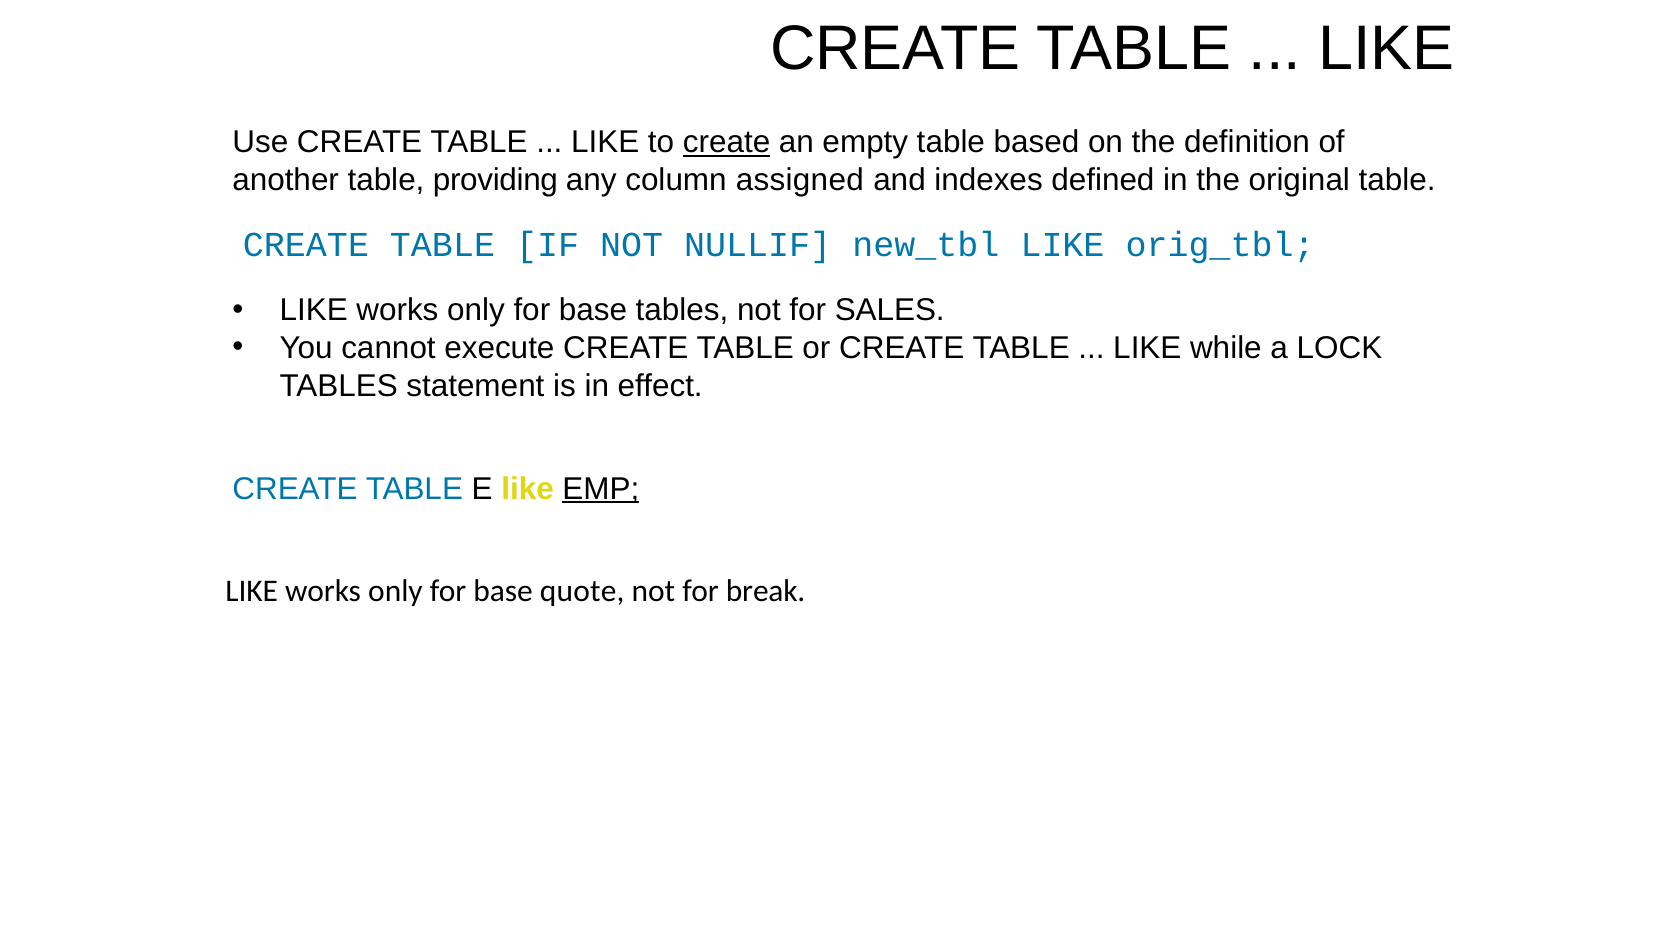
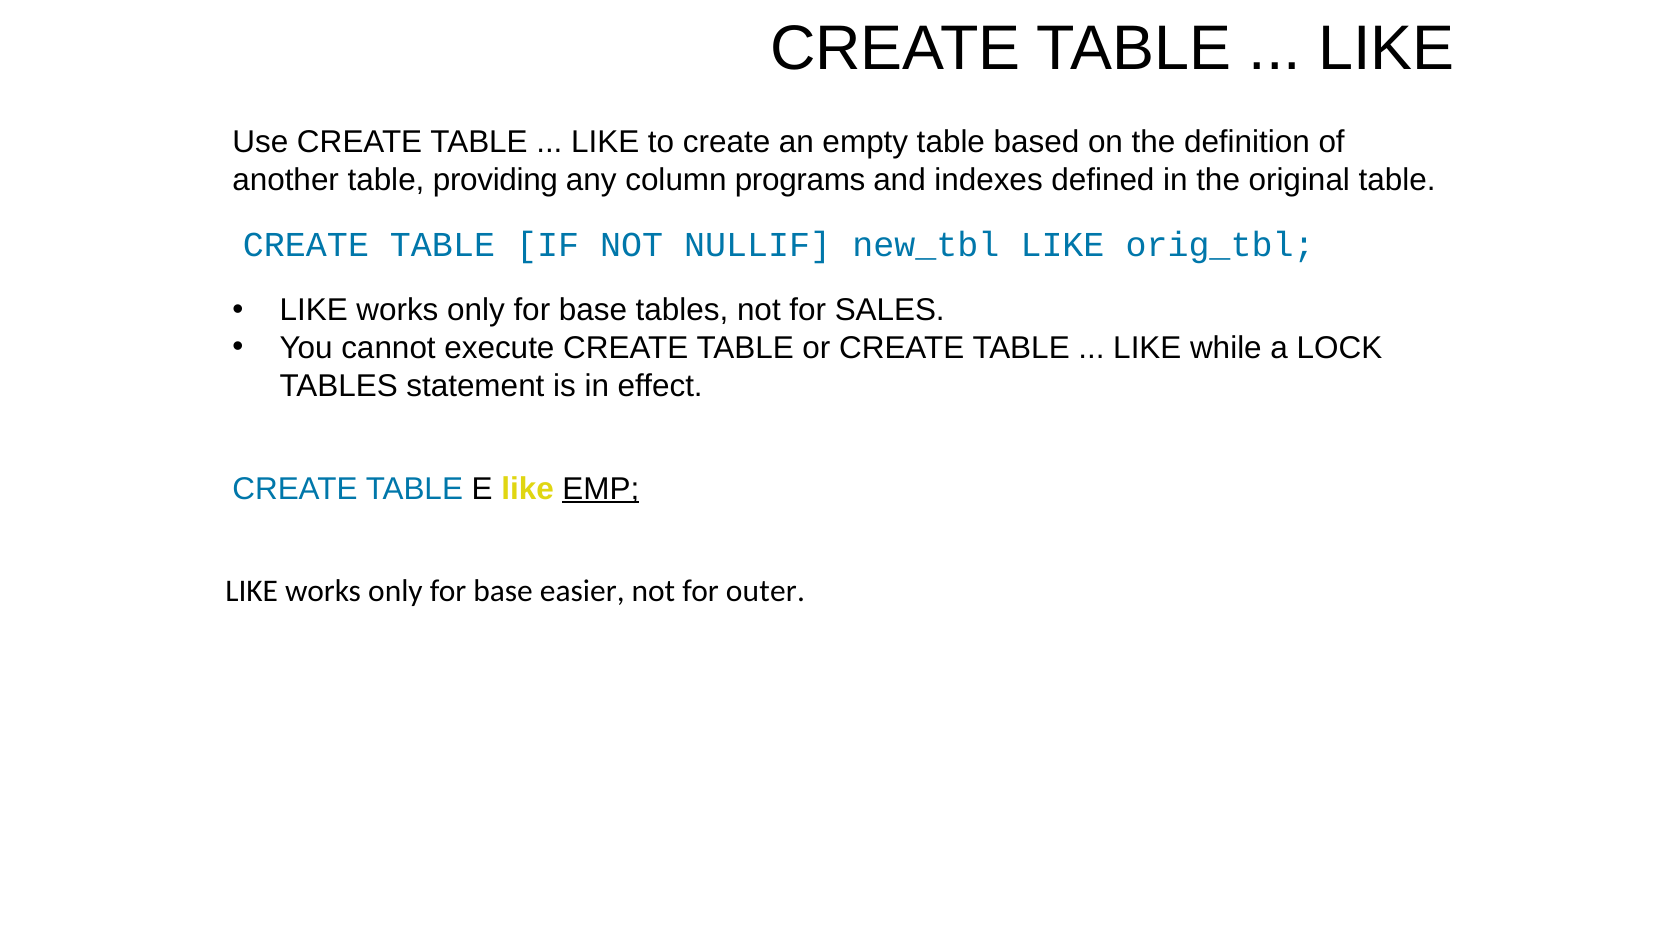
create at (727, 143) underline: present -> none
assigned: assigned -> programs
quote: quote -> easier
break: break -> outer
